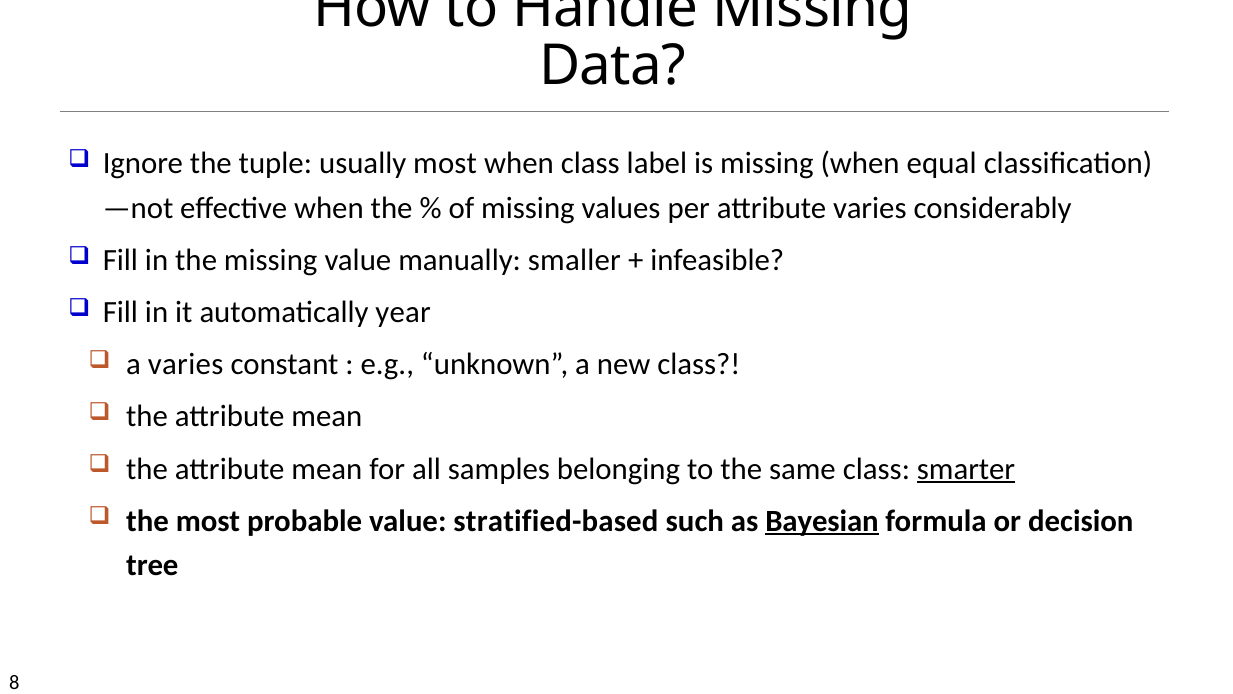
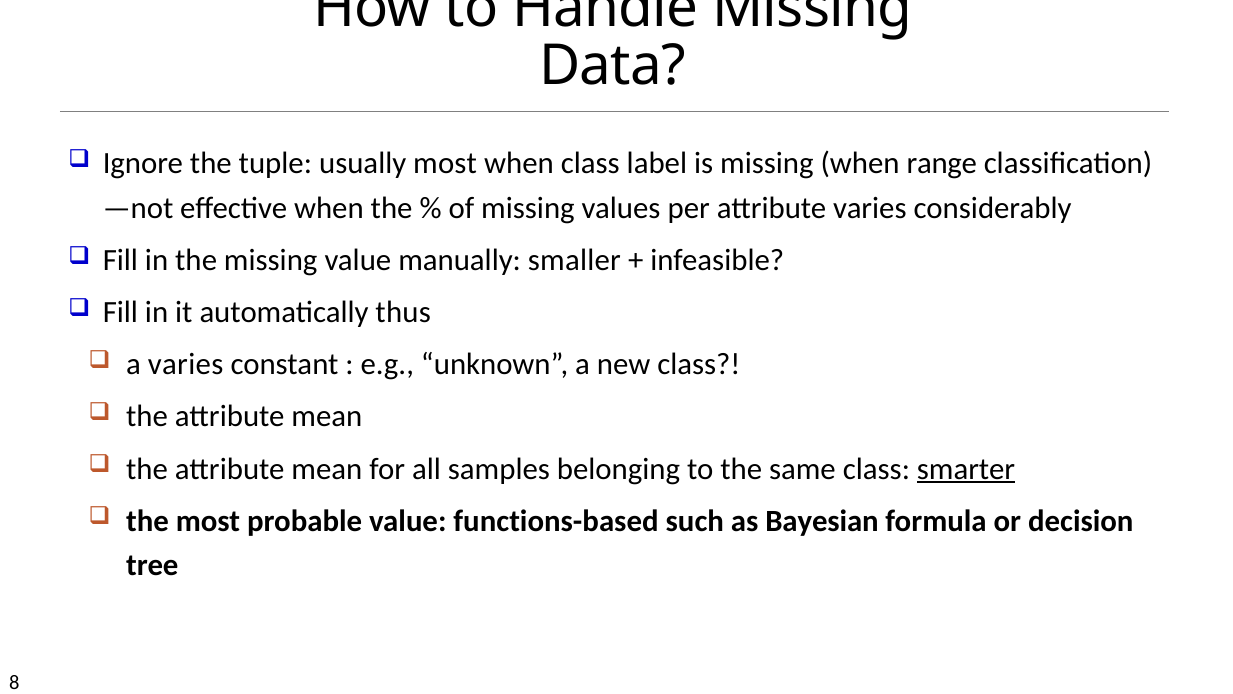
equal: equal -> range
year: year -> thus
stratified-based: stratified-based -> functions-based
Bayesian underline: present -> none
